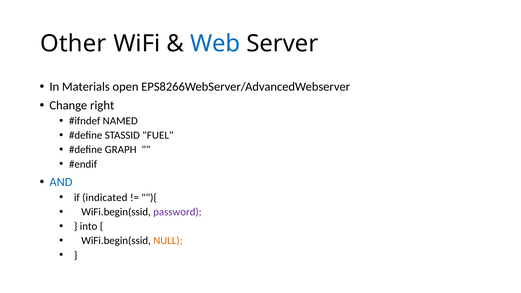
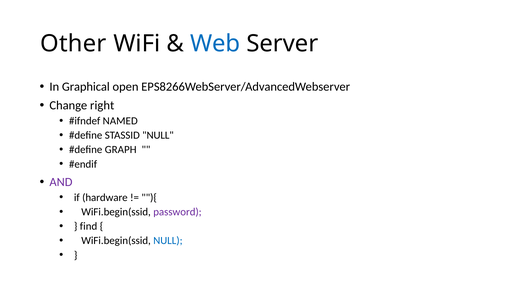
Materials: Materials -> Graphical
STASSID FUEL: FUEL -> NULL
AND colour: blue -> purple
indicated: indicated -> hardware
into: into -> find
NULL at (168, 241) colour: orange -> blue
